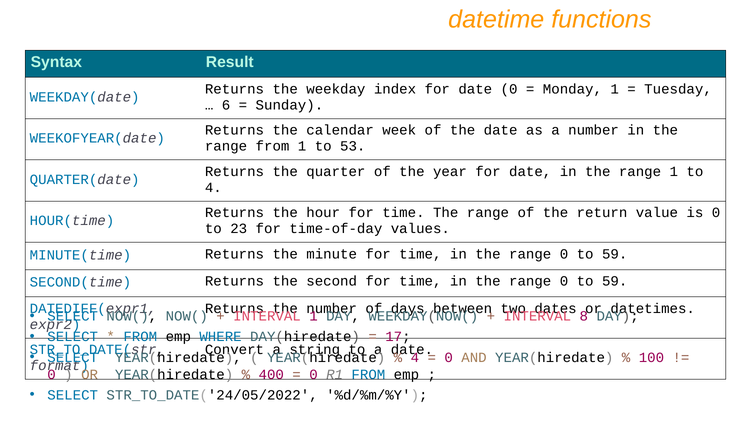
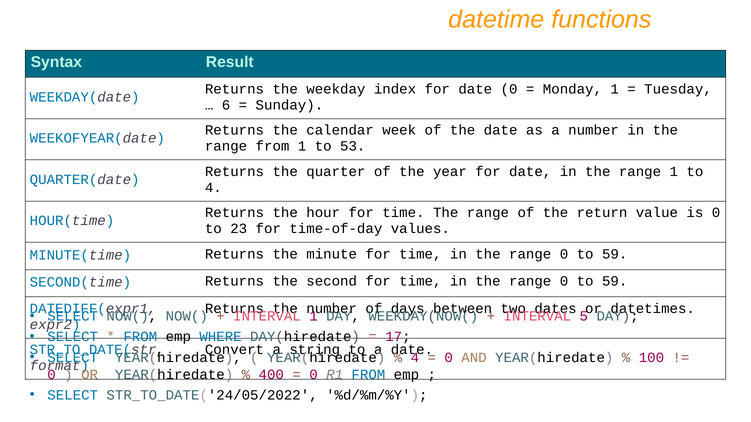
8: 8 -> 5
